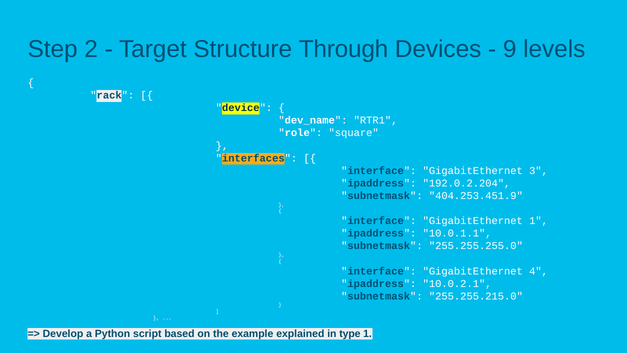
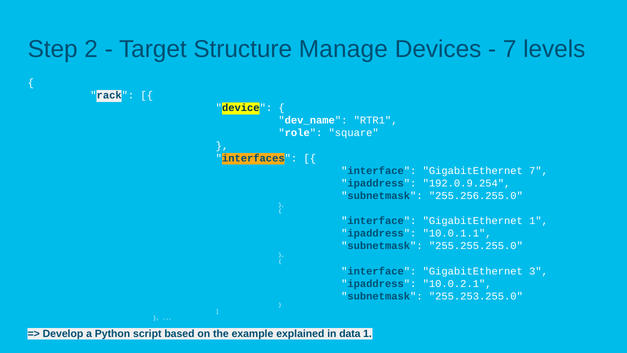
Through: Through -> Manage
9 at (510, 49): 9 -> 7
GigabitEthernet 3: 3 -> 7
192.0.2.204: 192.0.2.204 -> 192.0.9.254
404.253.451.9: 404.253.451.9 -> 255.256.255.0
4: 4 -> 3
255.255.215.0: 255.255.215.0 -> 255.253.255.0
type: type -> data
